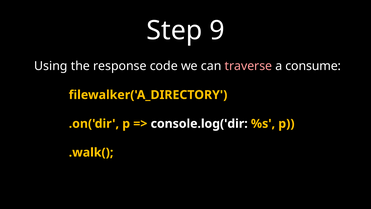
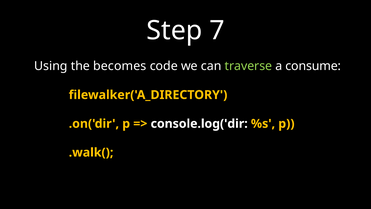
9: 9 -> 7
response: response -> becomes
traverse colour: pink -> light green
